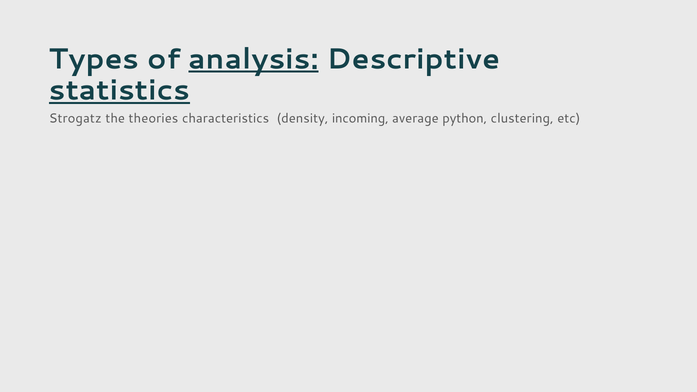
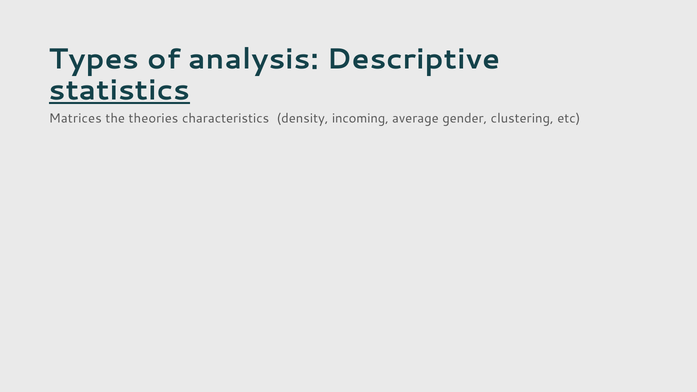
analysis underline: present -> none
Strogatz: Strogatz -> Matrices
python: python -> gender
